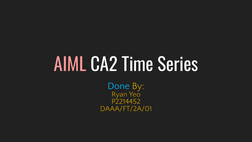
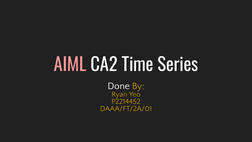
Done colour: light blue -> white
